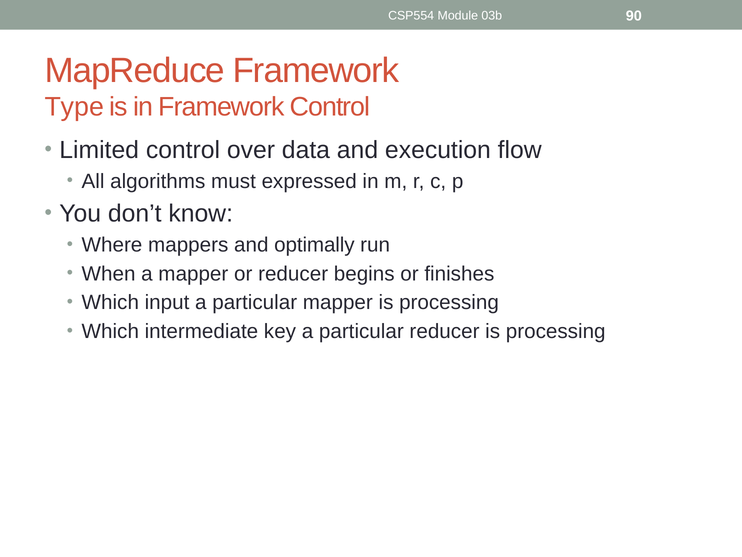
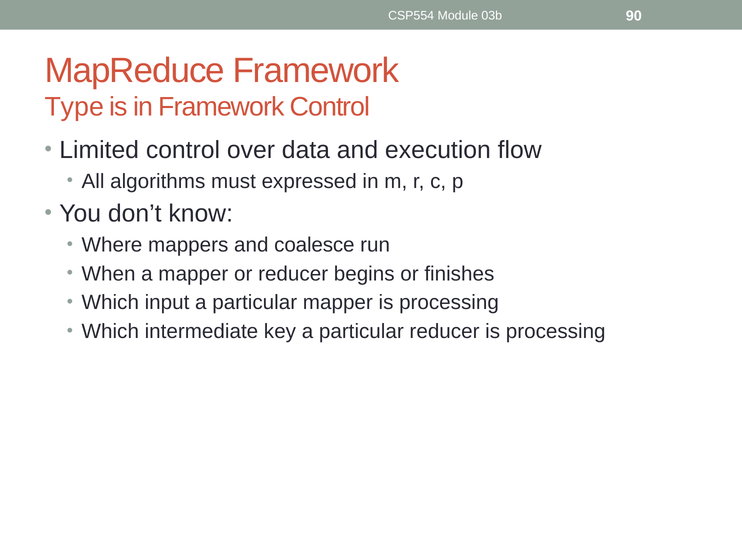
optimally: optimally -> coalesce
